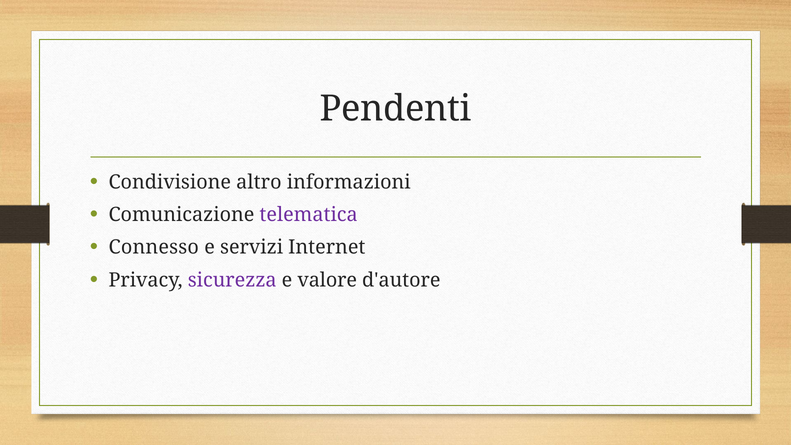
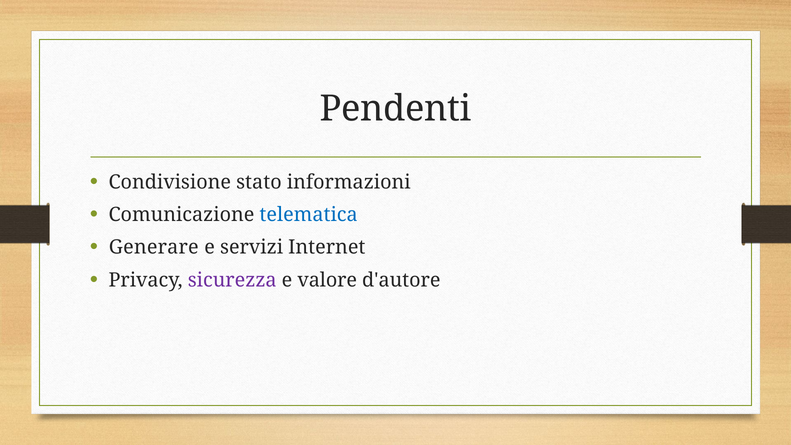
altro: altro -> stato
telematica colour: purple -> blue
Connesso: Connesso -> Generare
